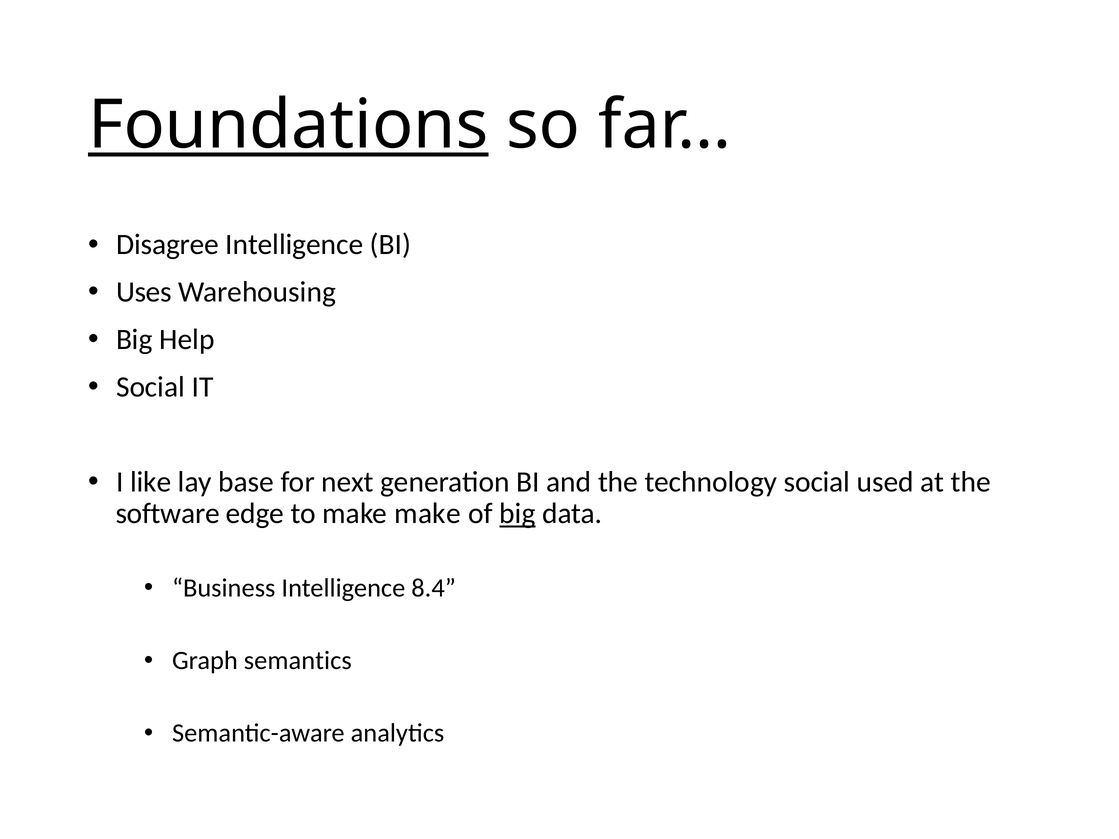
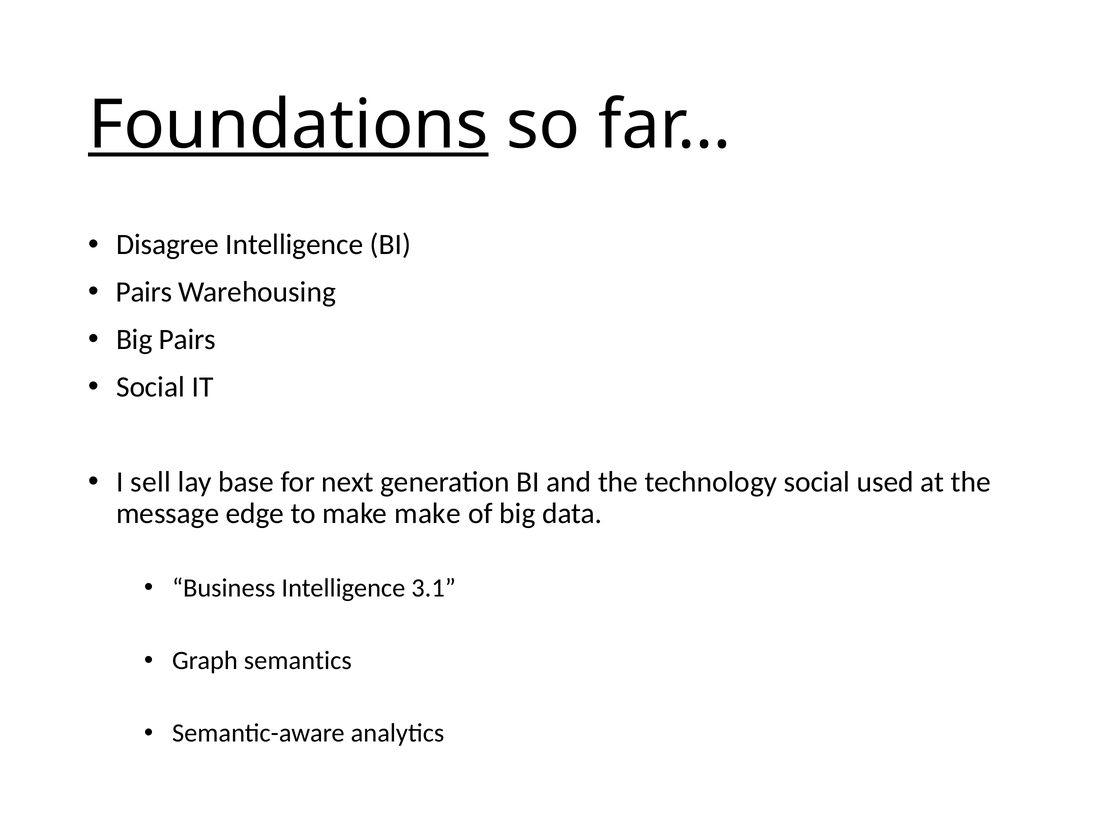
Uses at (144, 292): Uses -> Pairs
Big Help: Help -> Pairs
like: like -> sell
software: software -> message
big at (517, 514) underline: present -> none
8.4: 8.4 -> 3.1
